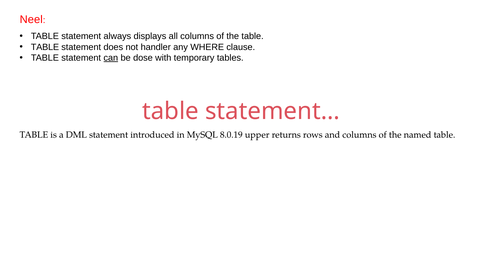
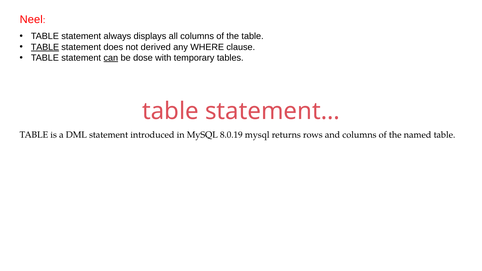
TABLE at (45, 47) underline: none -> present
handler: handler -> derived
8.0.19 upper: upper -> mysql
